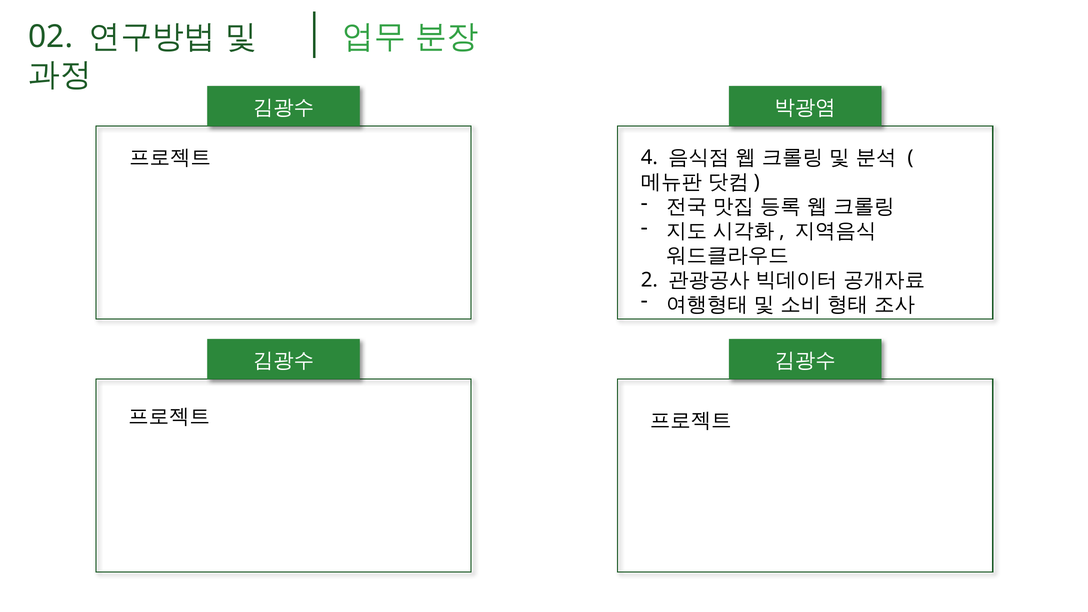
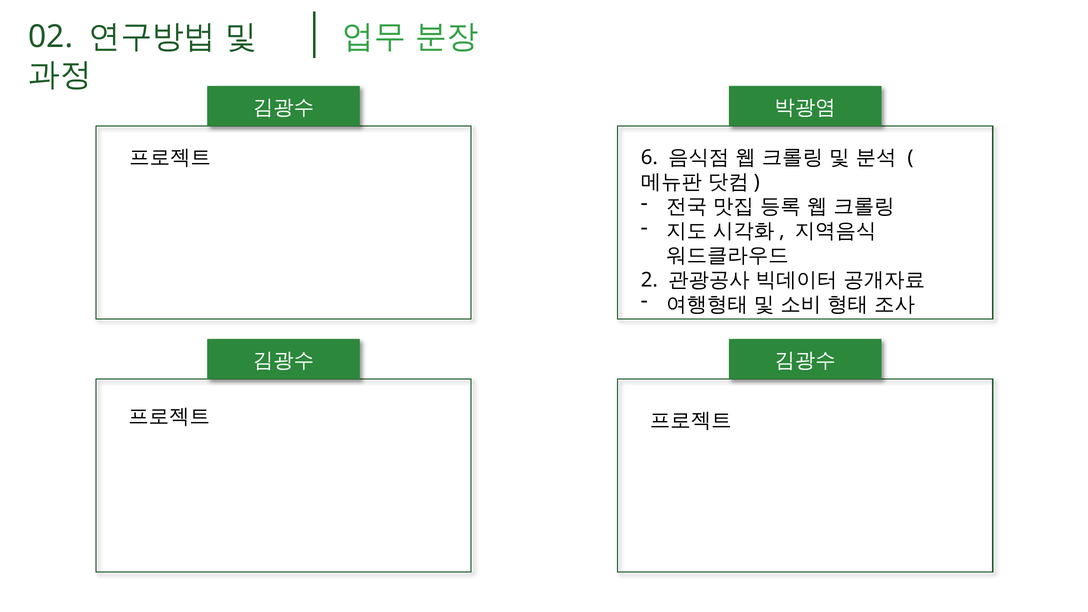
4: 4 -> 6
